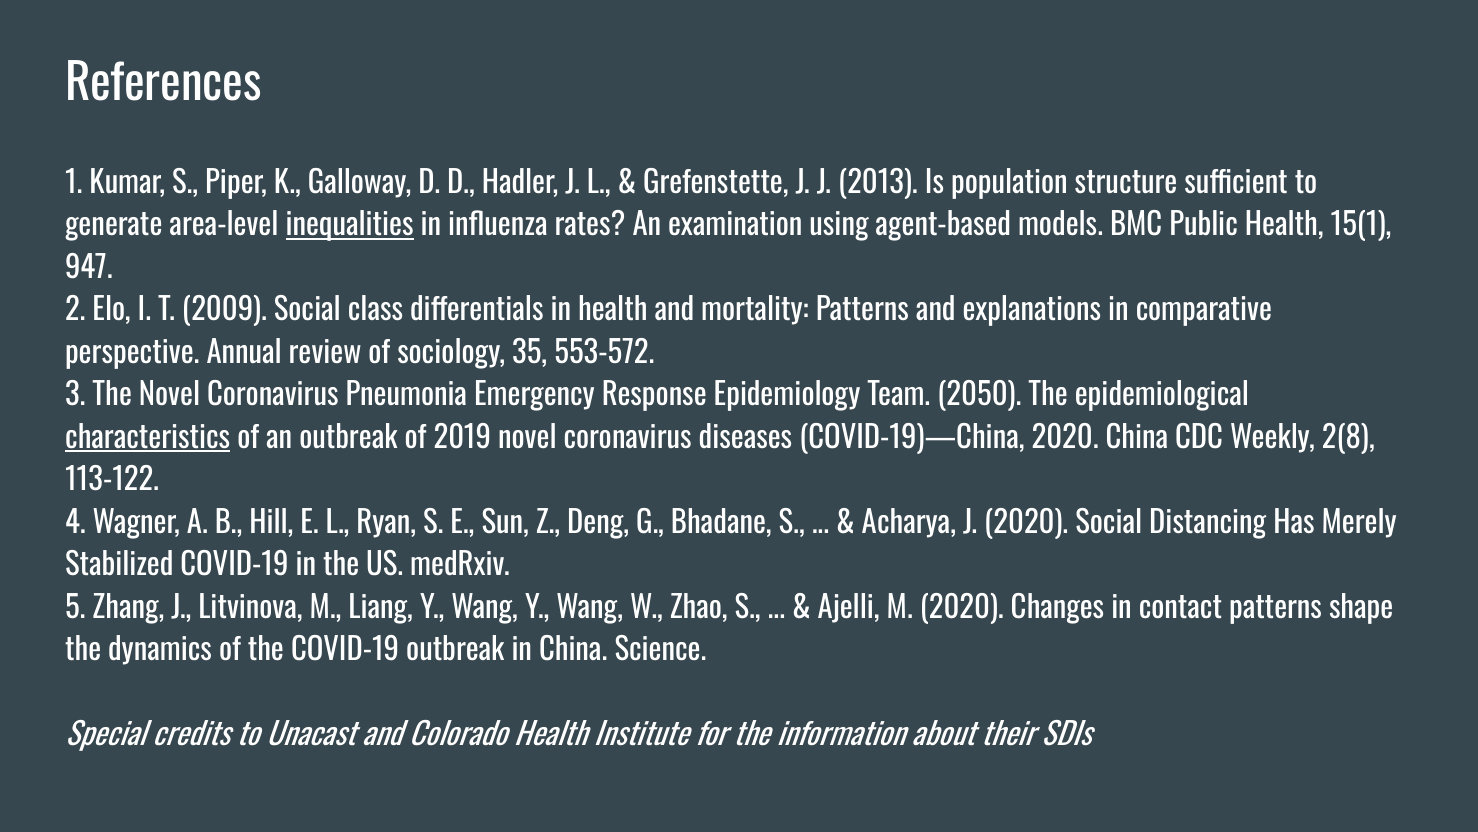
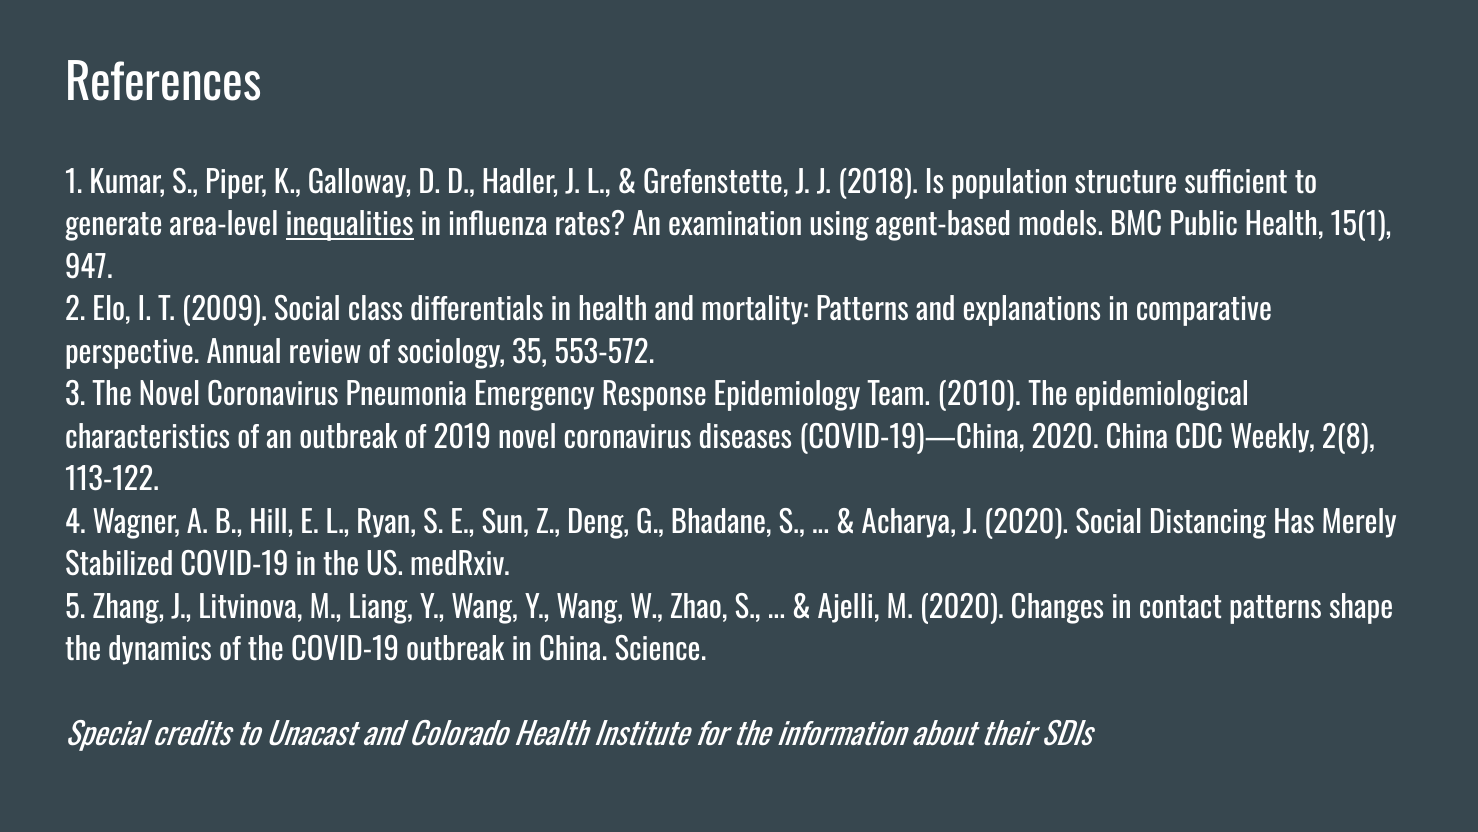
2013: 2013 -> 2018
2050: 2050 -> 2010
characteristics underline: present -> none
